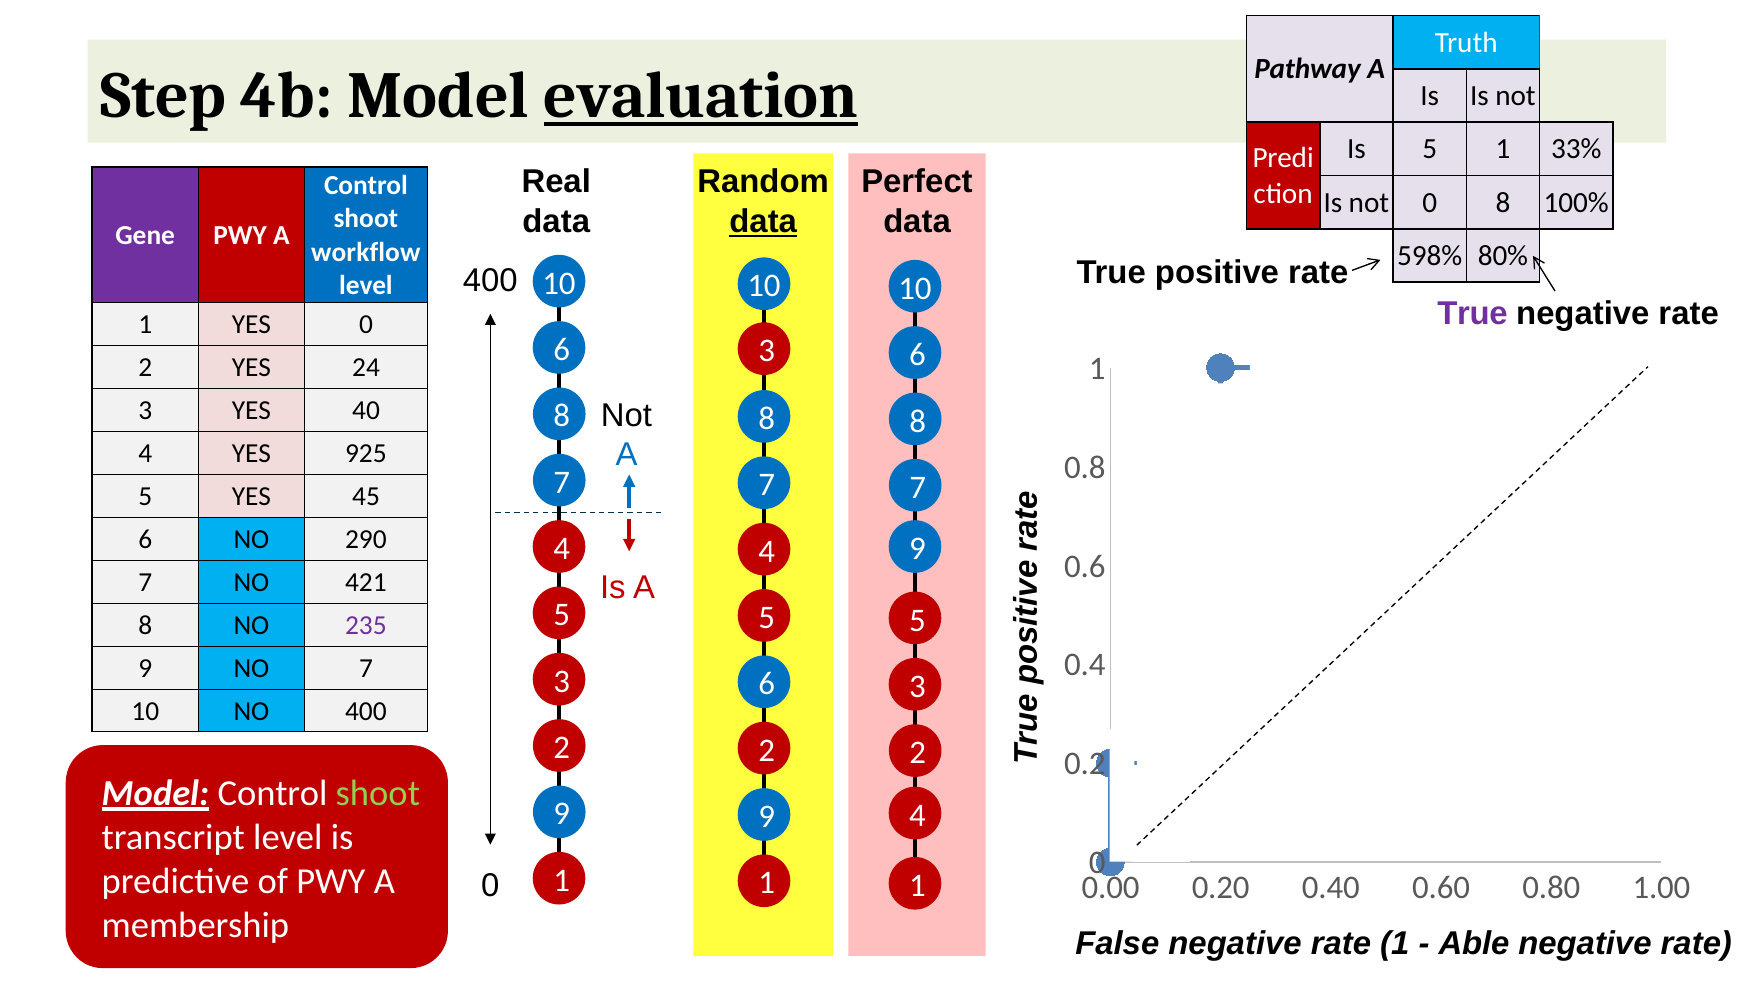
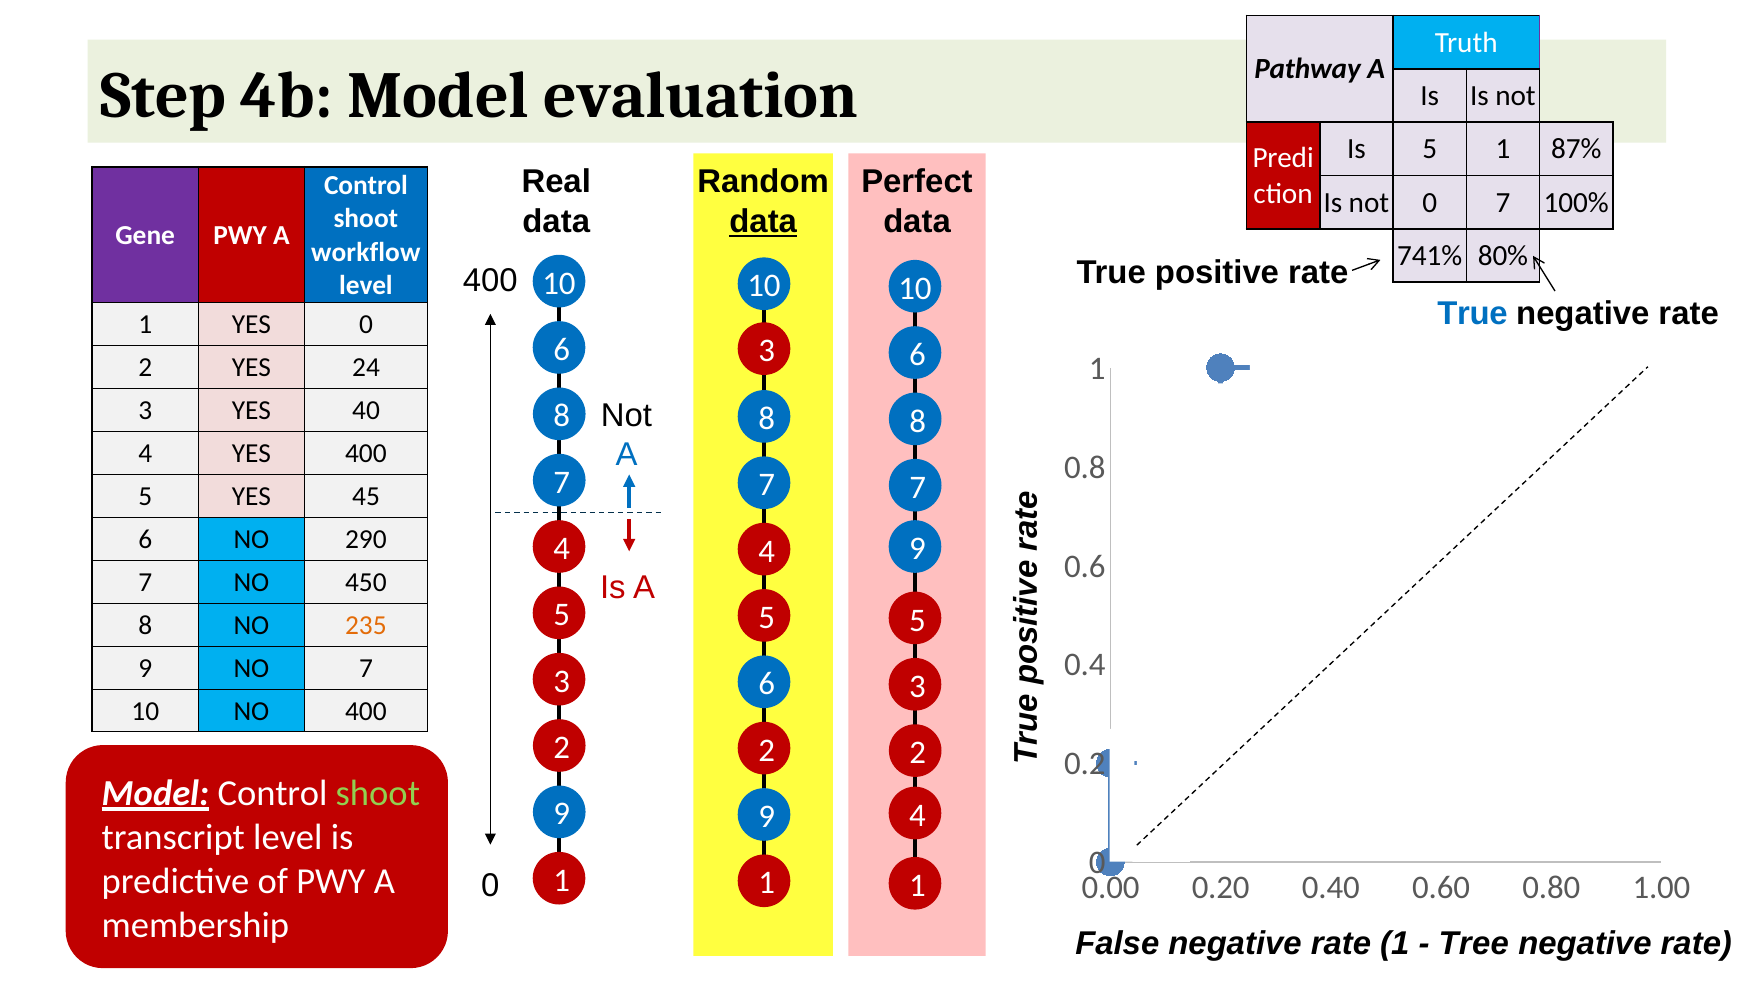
evaluation underline: present -> none
33%: 33% -> 87%
0 8: 8 -> 7
598%: 598% -> 741%
True at (1473, 313) colour: purple -> blue
YES 925: 925 -> 400
421: 421 -> 450
235 colour: purple -> orange
Able: Able -> Tree
